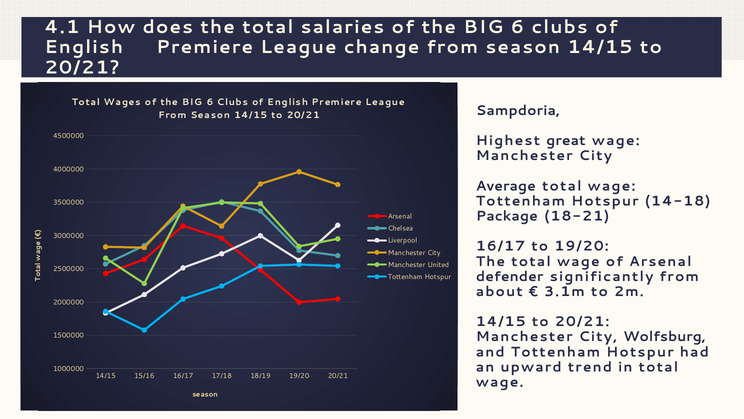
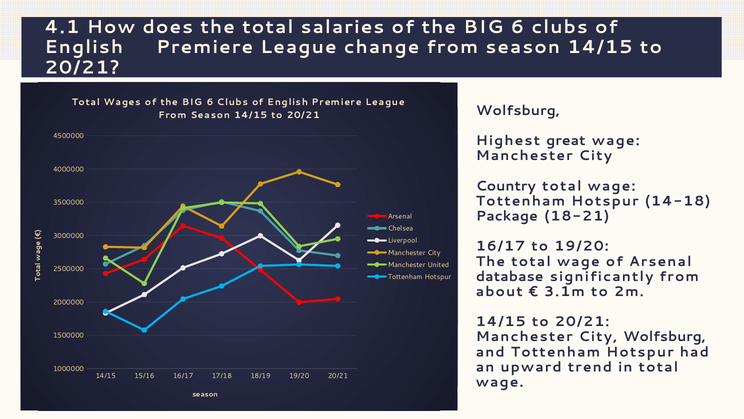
Sampdoria at (518, 110): Sampdoria -> Wolfsburg
Average: Average -> Country
defender: defender -> database
